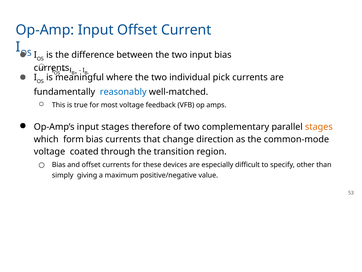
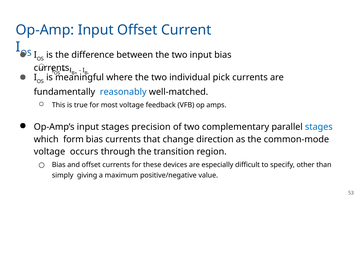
therefore: therefore -> precision
stages at (319, 127) colour: orange -> blue
coated: coated -> occurs
